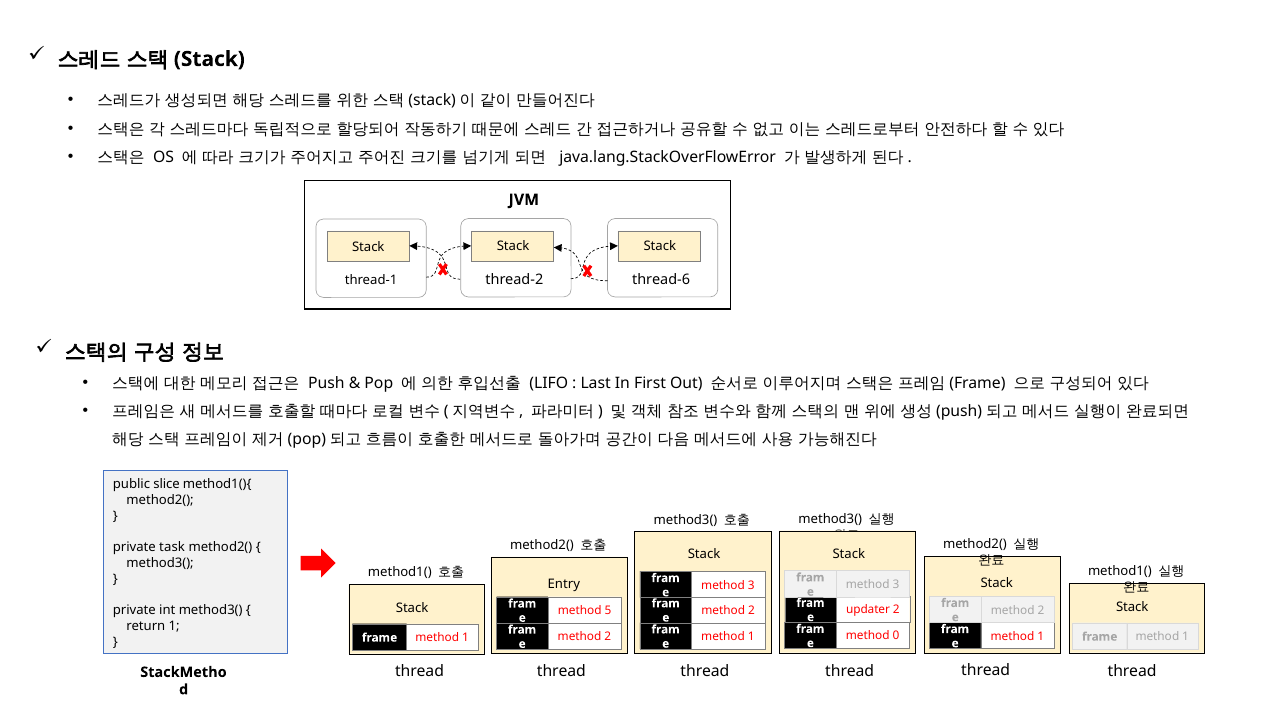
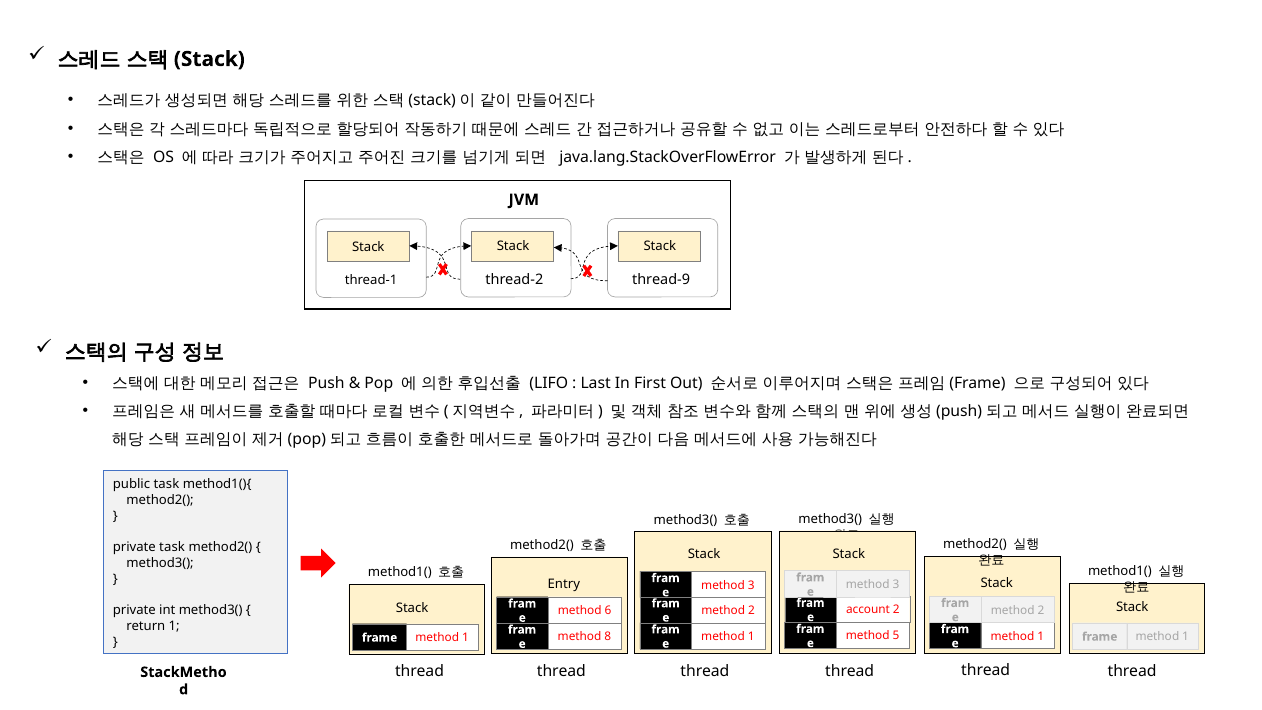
thread-6: thread-6 -> thread-9
public slice: slice -> task
updater: updater -> account
5: 5 -> 6
0: 0 -> 5
2 at (608, 637): 2 -> 8
